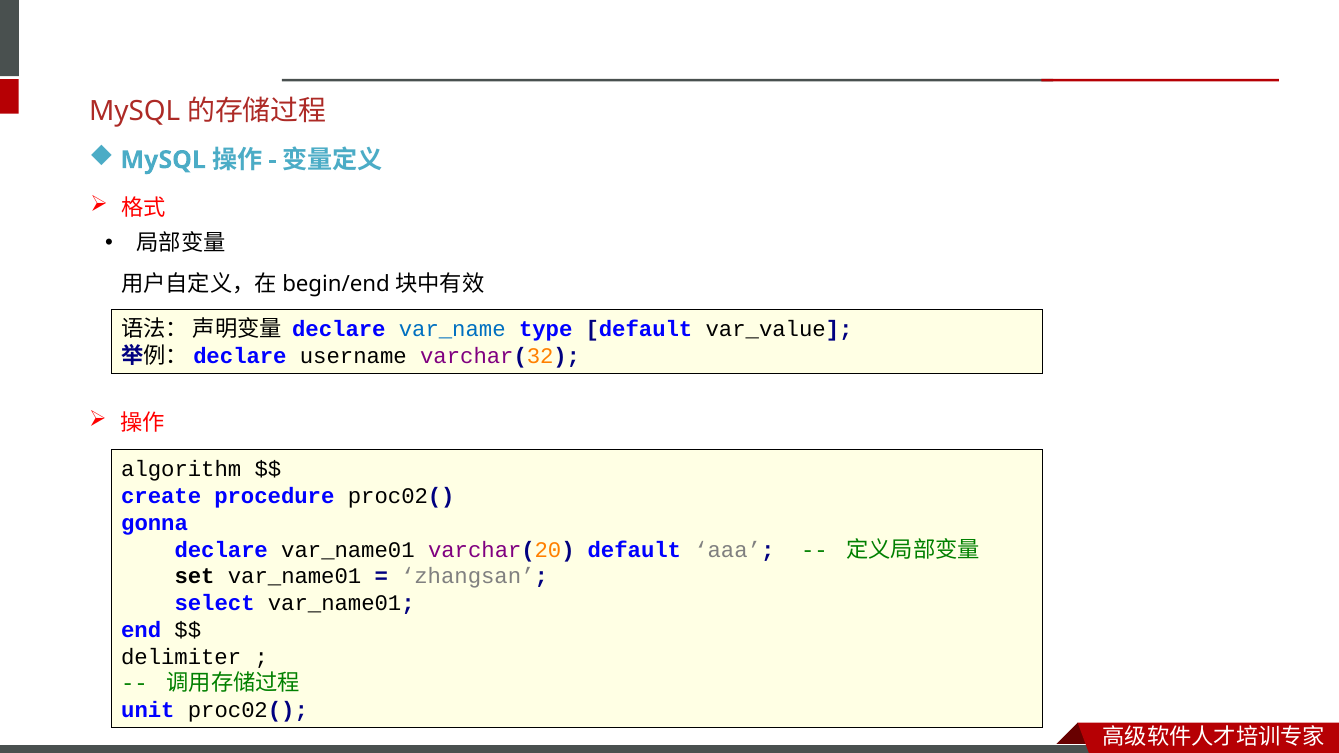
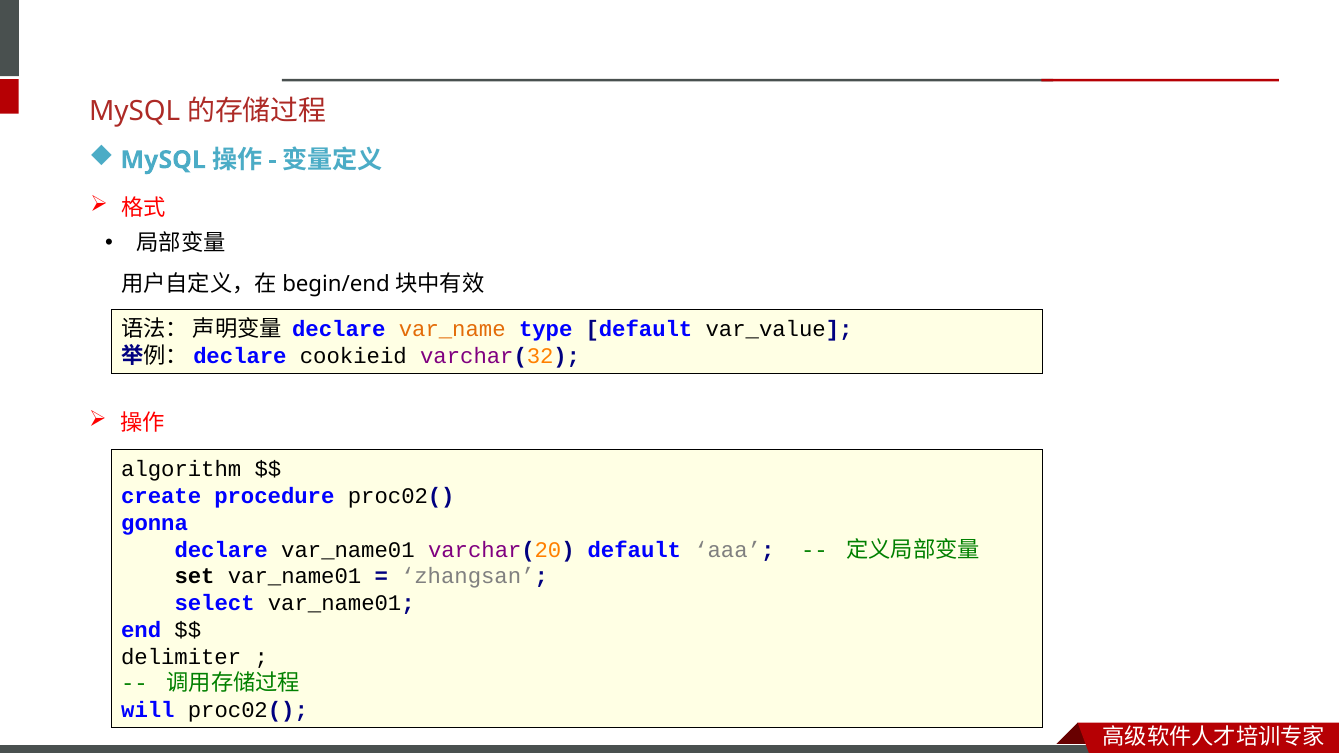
var_name colour: blue -> orange
username: username -> cookieid
unit: unit -> will
